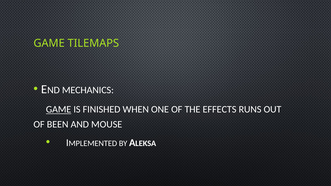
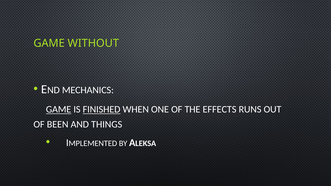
TILEMAPS: TILEMAPS -> WITHOUT
FINISHED underline: none -> present
MOUSE: MOUSE -> THINGS
